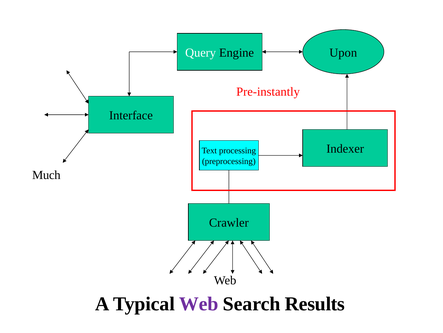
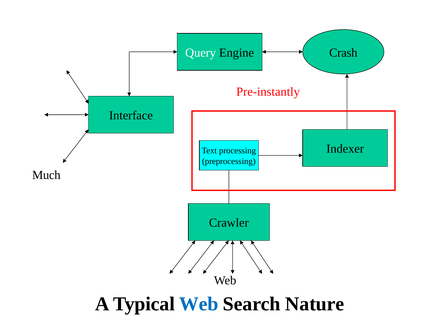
Upon: Upon -> Crash
Web at (199, 303) colour: purple -> blue
Results: Results -> Nature
